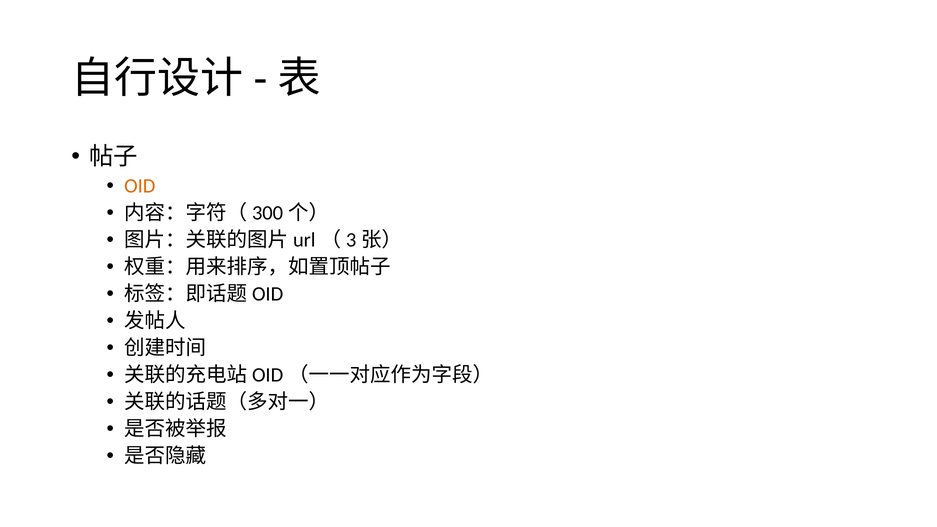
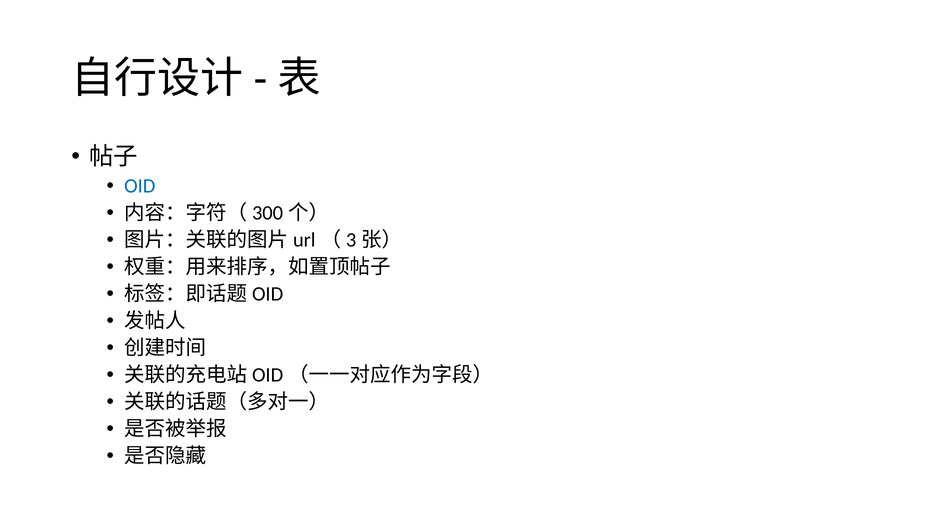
OID colour: orange -> blue
